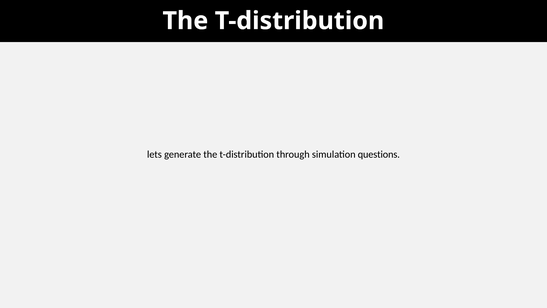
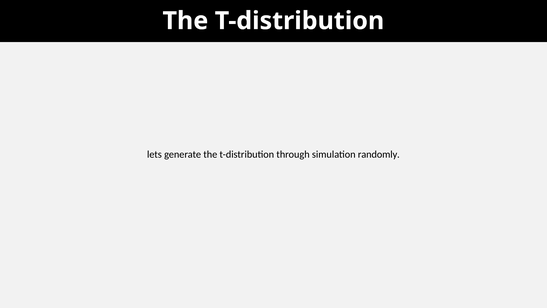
questions: questions -> randomly
